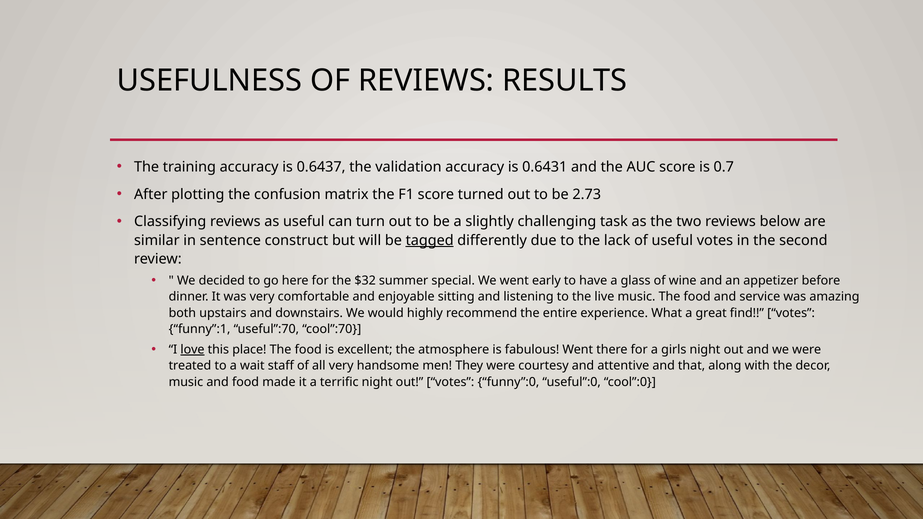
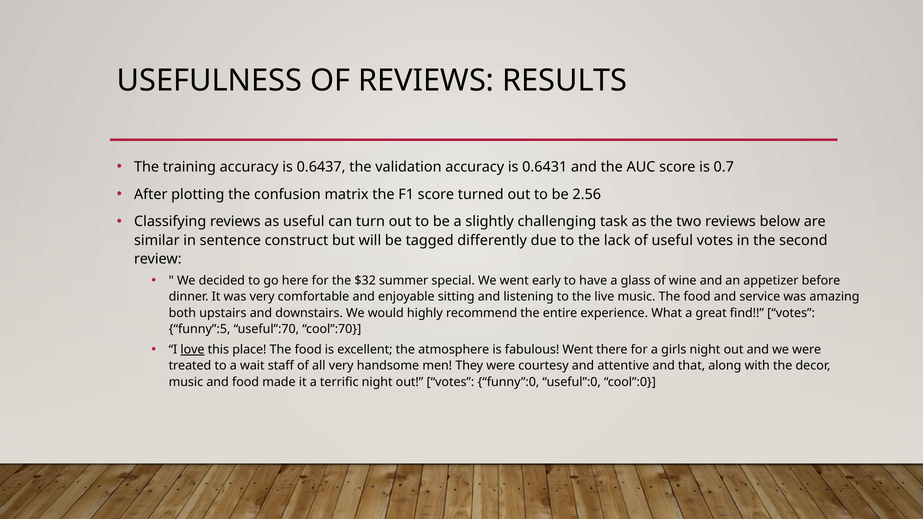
2.73: 2.73 -> 2.56
tagged underline: present -> none
funny”:1: funny”:1 -> funny”:5
